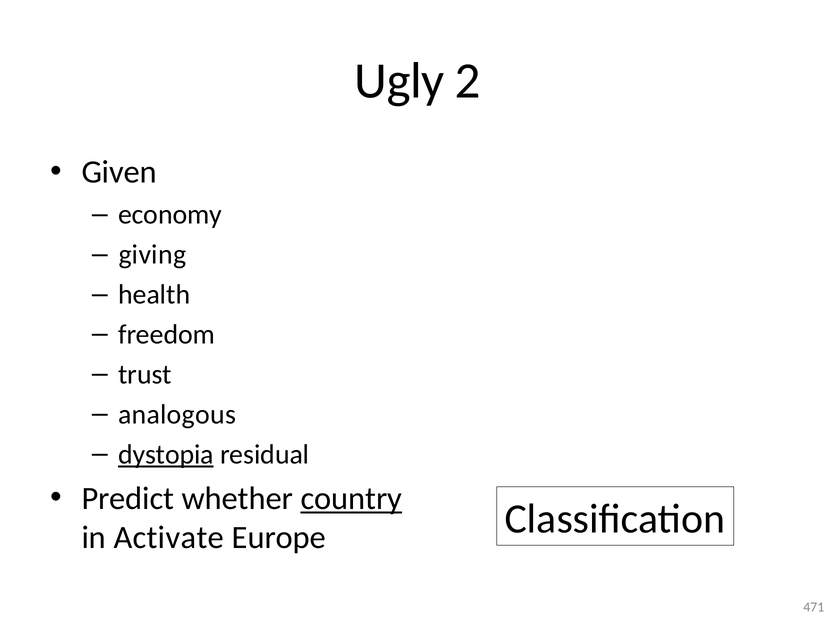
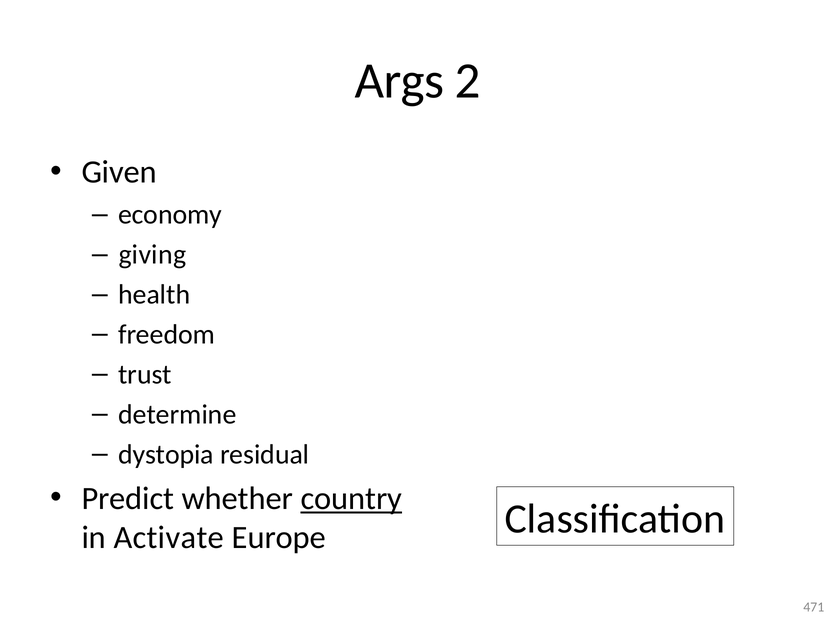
Ugly: Ugly -> Args
analogous: analogous -> determine
dystopia underline: present -> none
